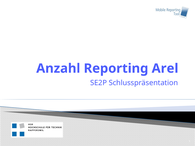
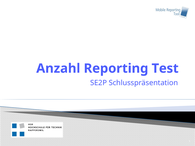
Arel: Arel -> Test
